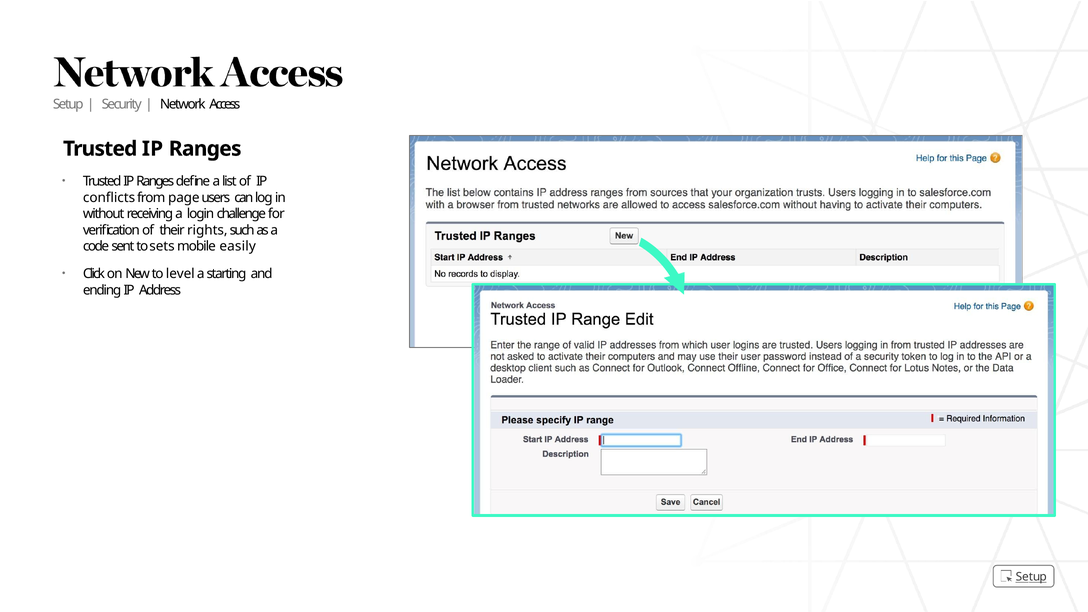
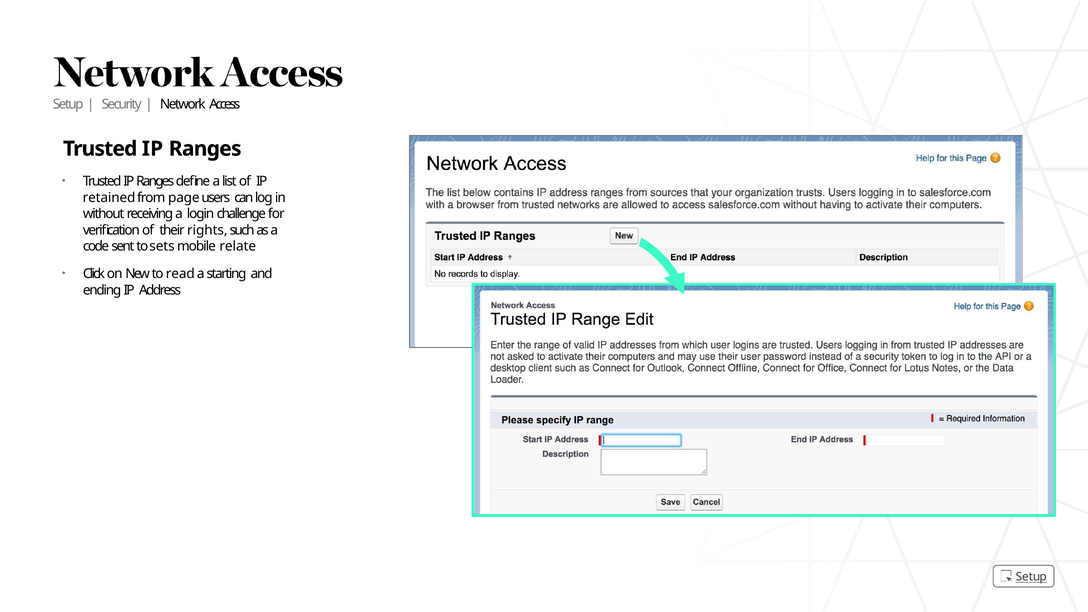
conflicts: conflicts -> retained
easily: easily -> relate
level: level -> read
